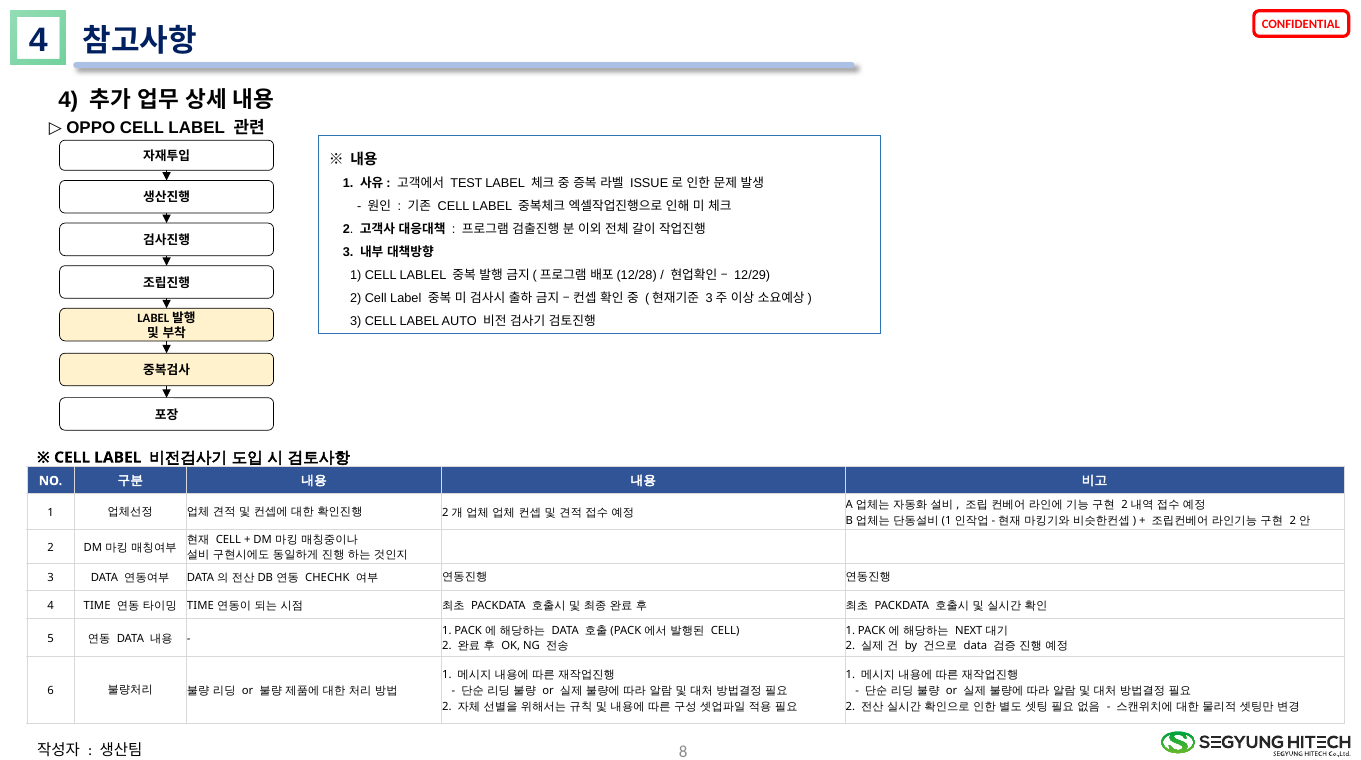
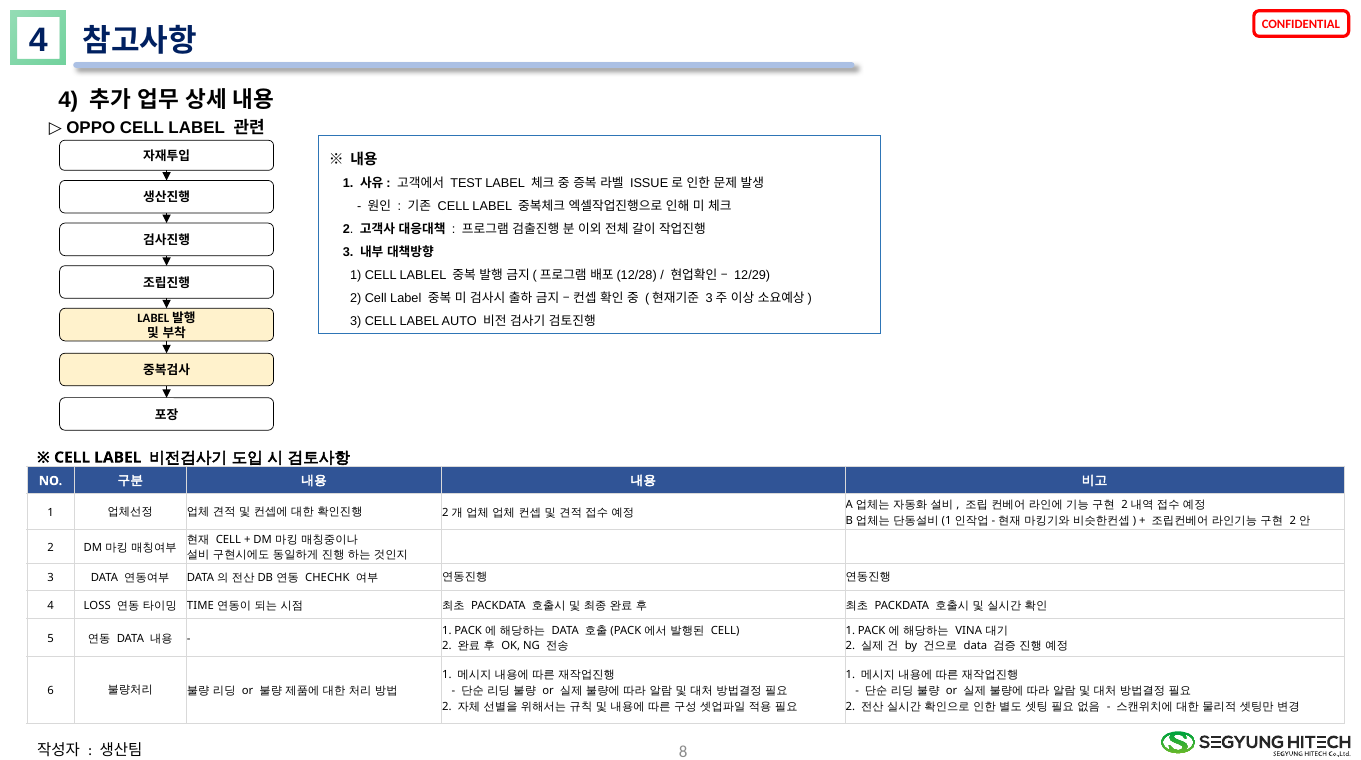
4 TIME: TIME -> LOSS
NEXT: NEXT -> VINA
